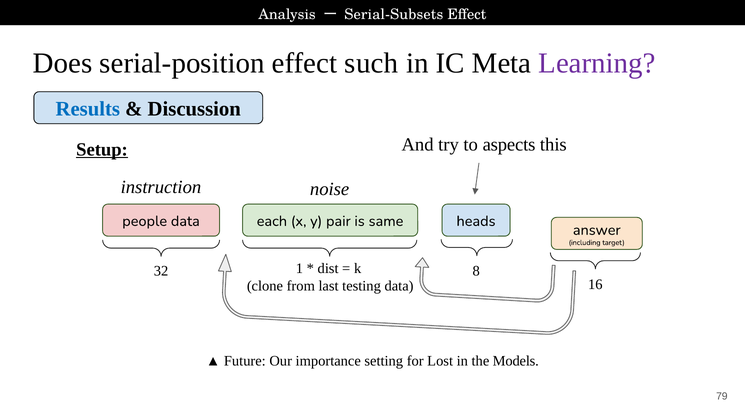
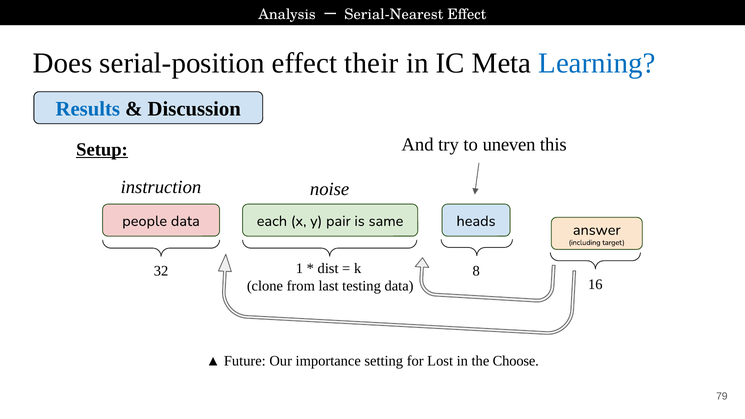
Serial-Subsets: Serial-Subsets -> Serial-Nearest
such: such -> their
Learning colour: purple -> blue
aspects: aspects -> uneven
Models: Models -> Choose
